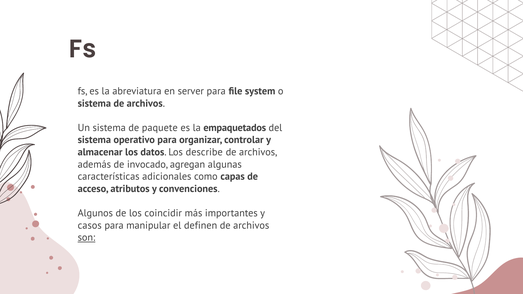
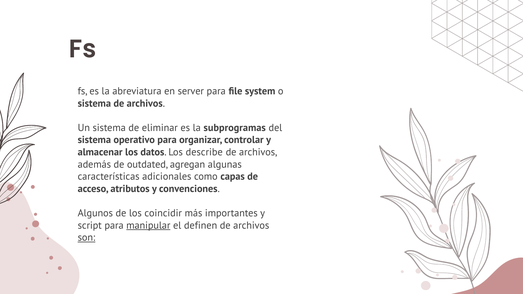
paquete: paquete -> eliminar
empaquetados: empaquetados -> subprogramas
invocado: invocado -> outdated
casos: casos -> script
manipular underline: none -> present
